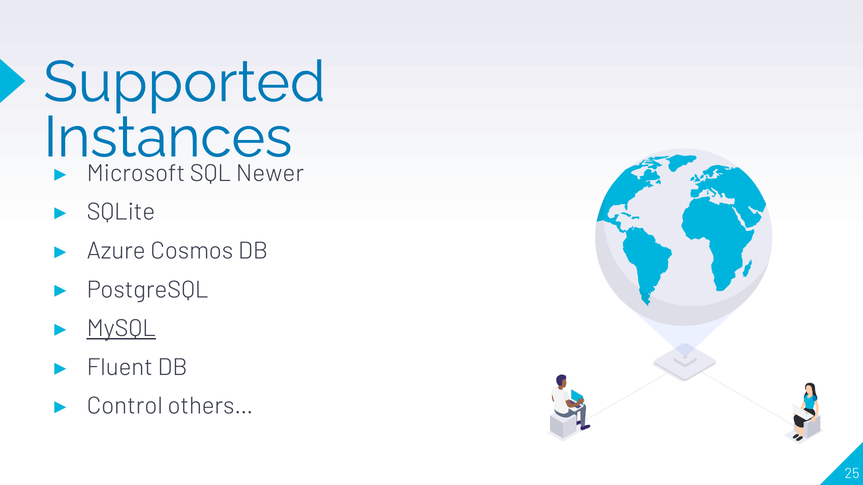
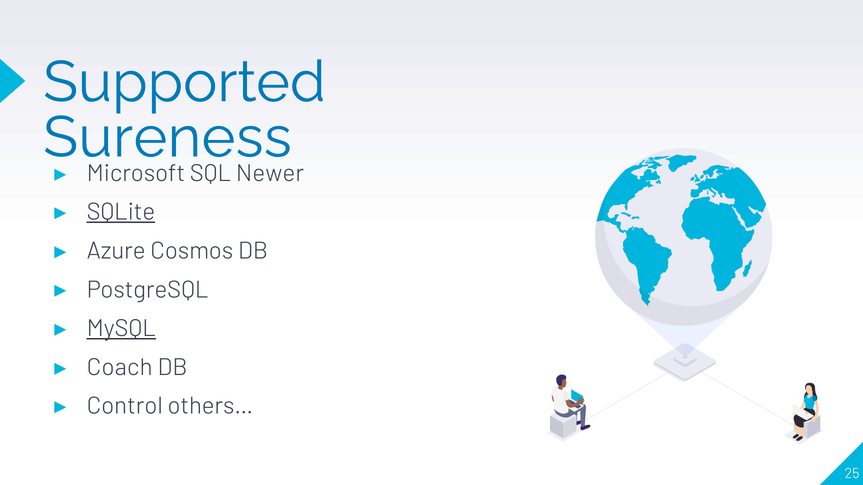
Instances: Instances -> Sureness
SQLite underline: none -> present
Fluent: Fluent -> Coach
